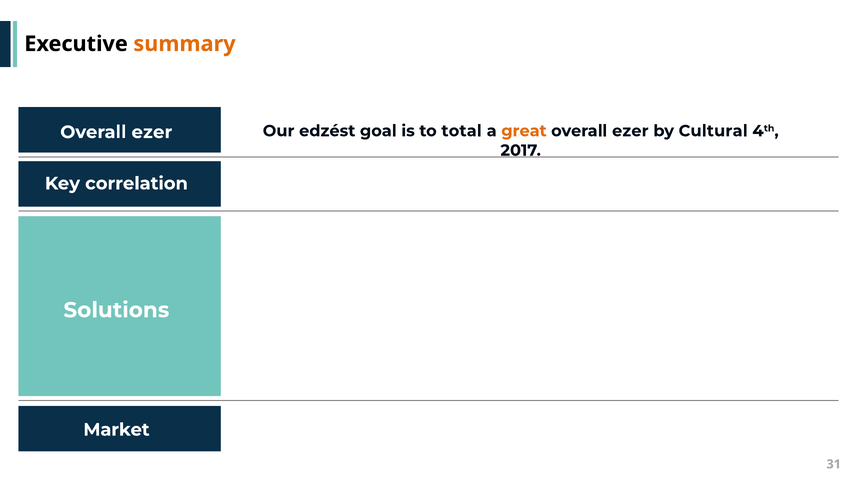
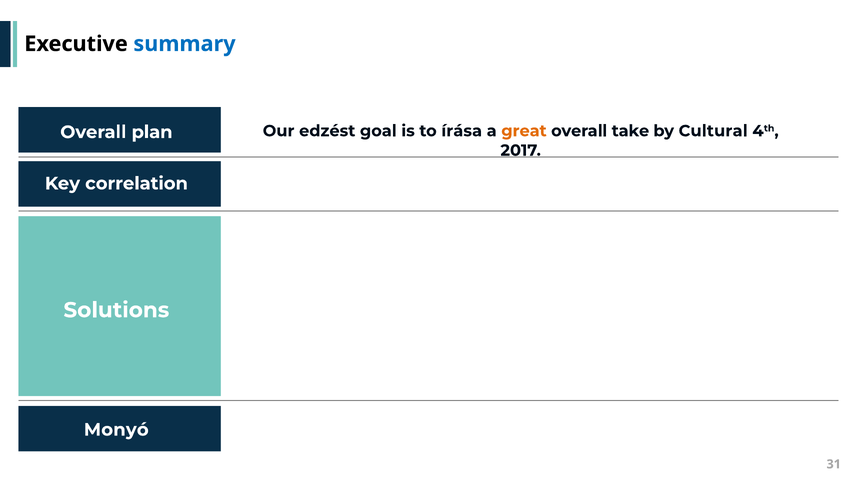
summary colour: orange -> blue
total: total -> írása
ezer at (630, 131): ezer -> take
ezer at (152, 132): ezer -> plan
Market: Market -> Monyó
